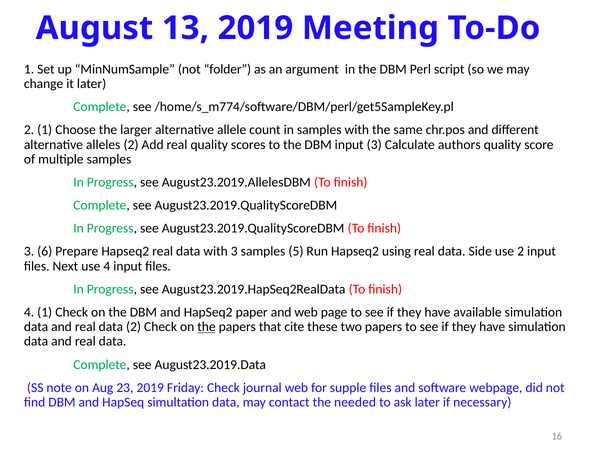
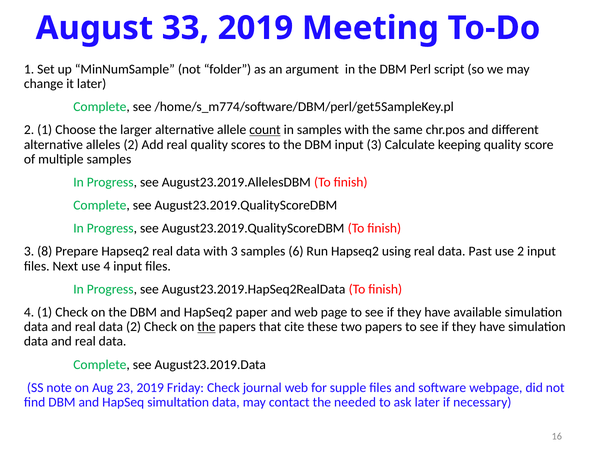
13: 13 -> 33
count underline: none -> present
authors: authors -> keeping
6: 6 -> 8
5: 5 -> 6
Side: Side -> Past
